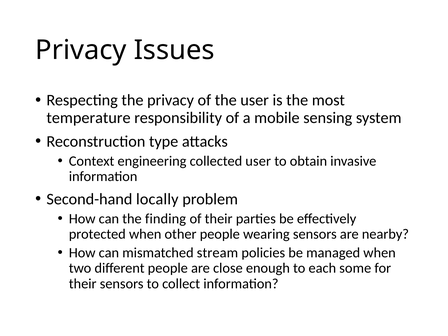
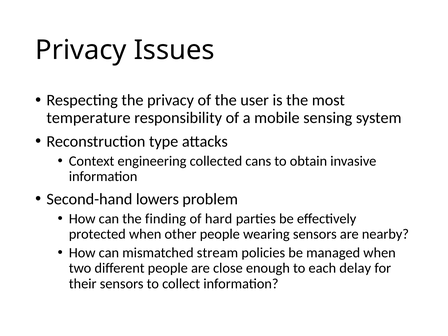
collected user: user -> cans
locally: locally -> lowers
of their: their -> hard
some: some -> delay
